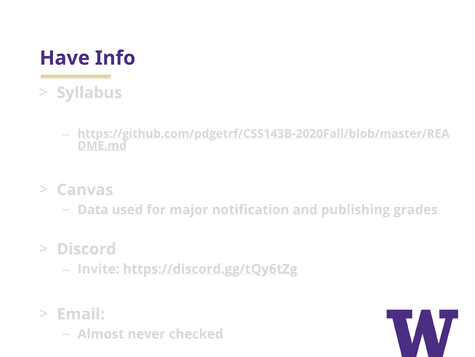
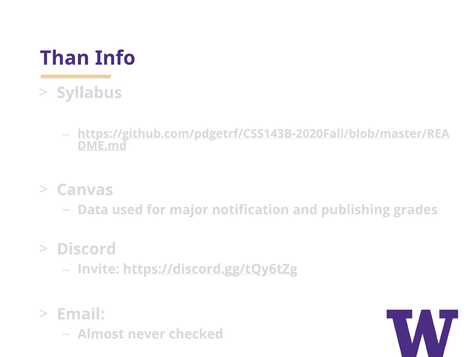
Have: Have -> Than
